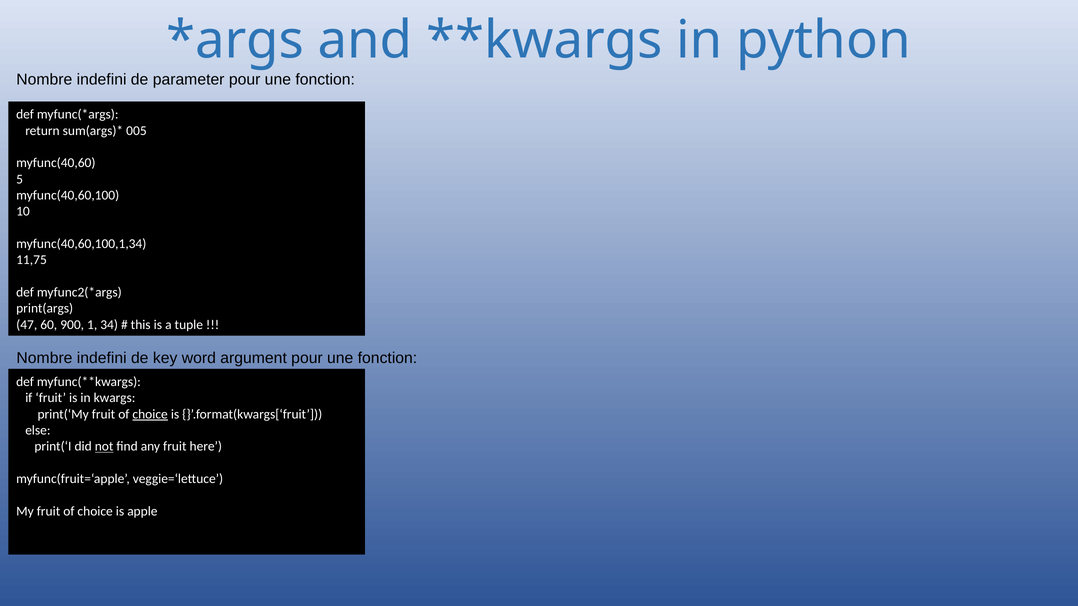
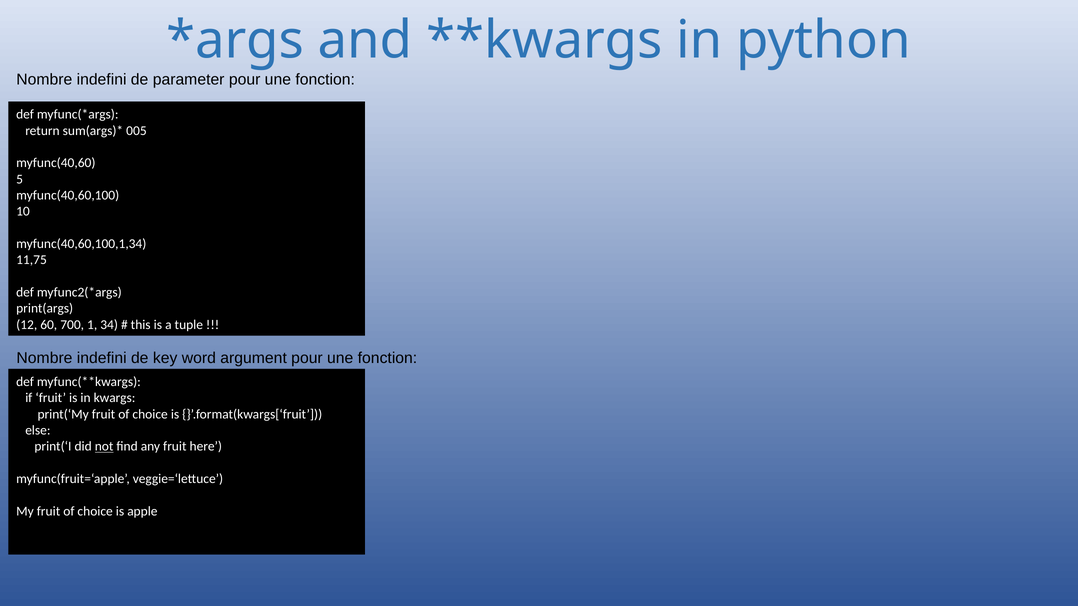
47: 47 -> 12
900: 900 -> 700
choice at (150, 414) underline: present -> none
